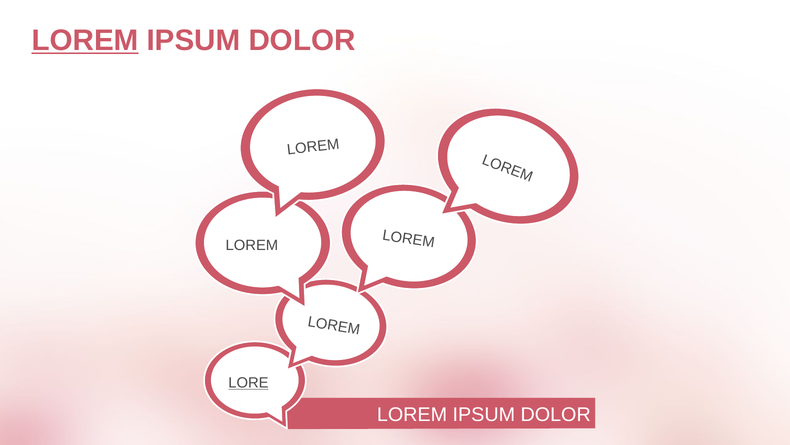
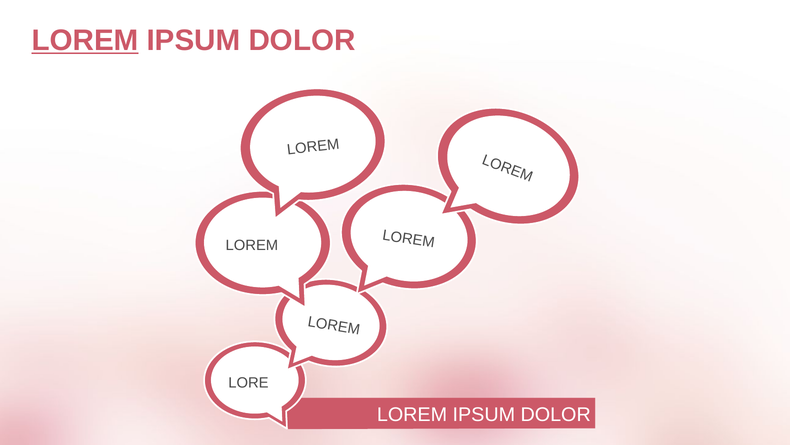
LORE underline: present -> none
